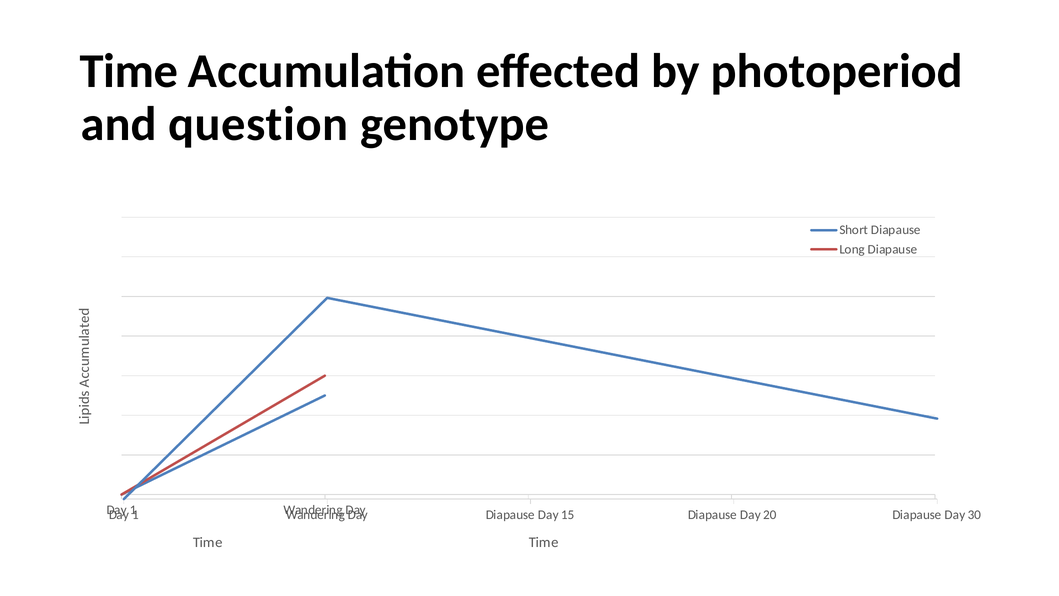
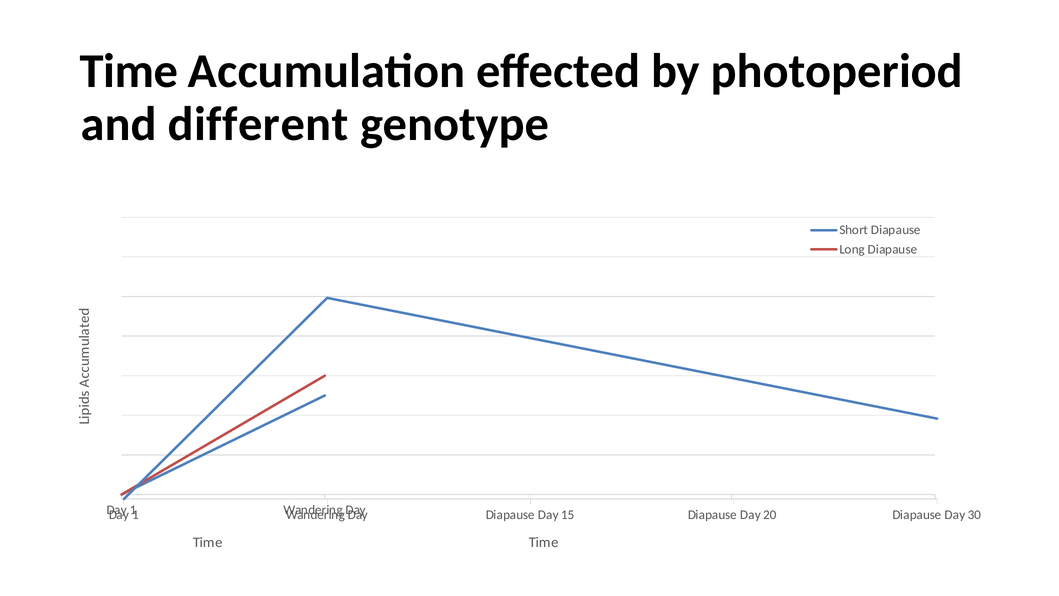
question: question -> different
